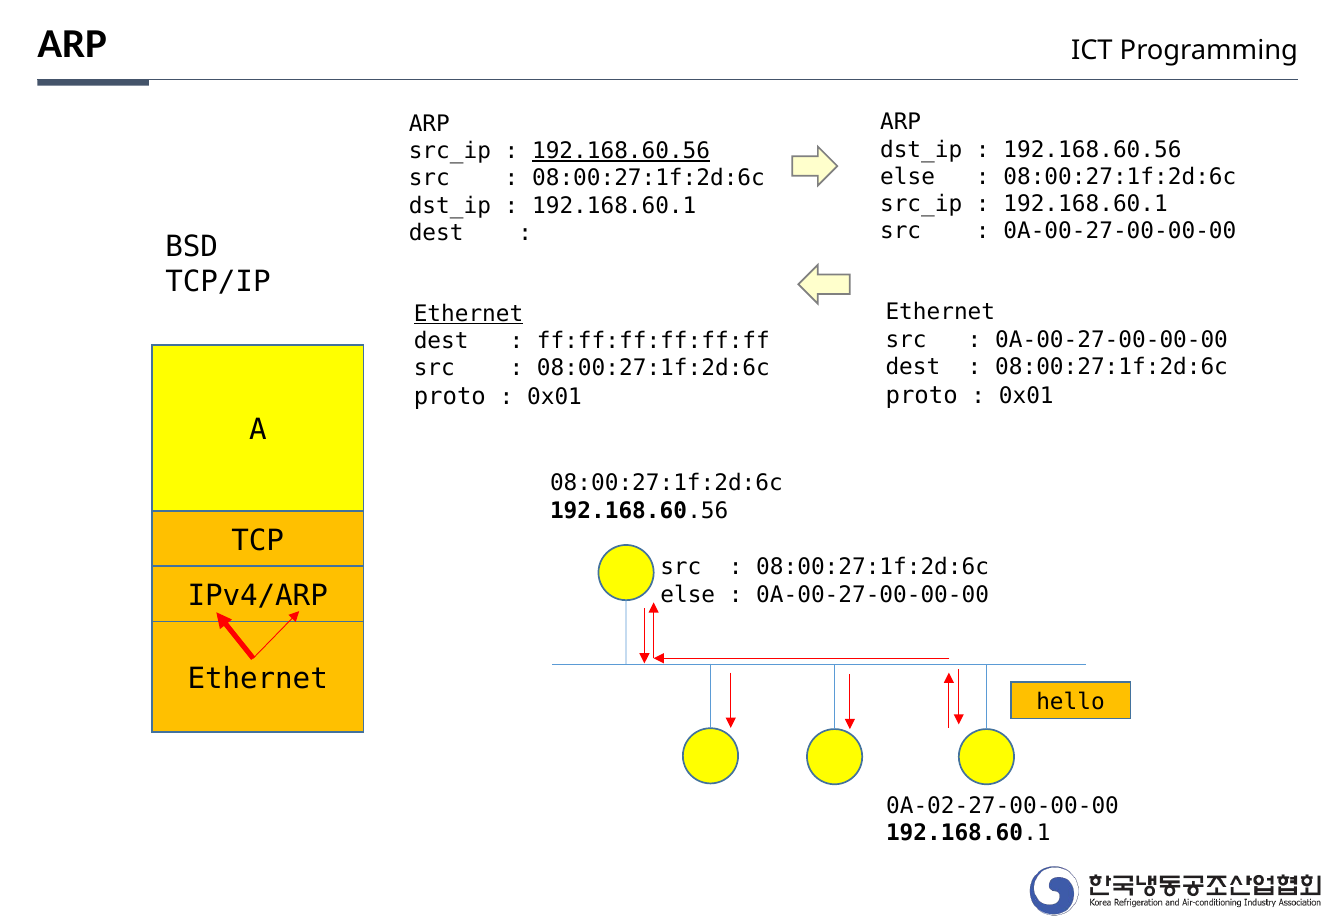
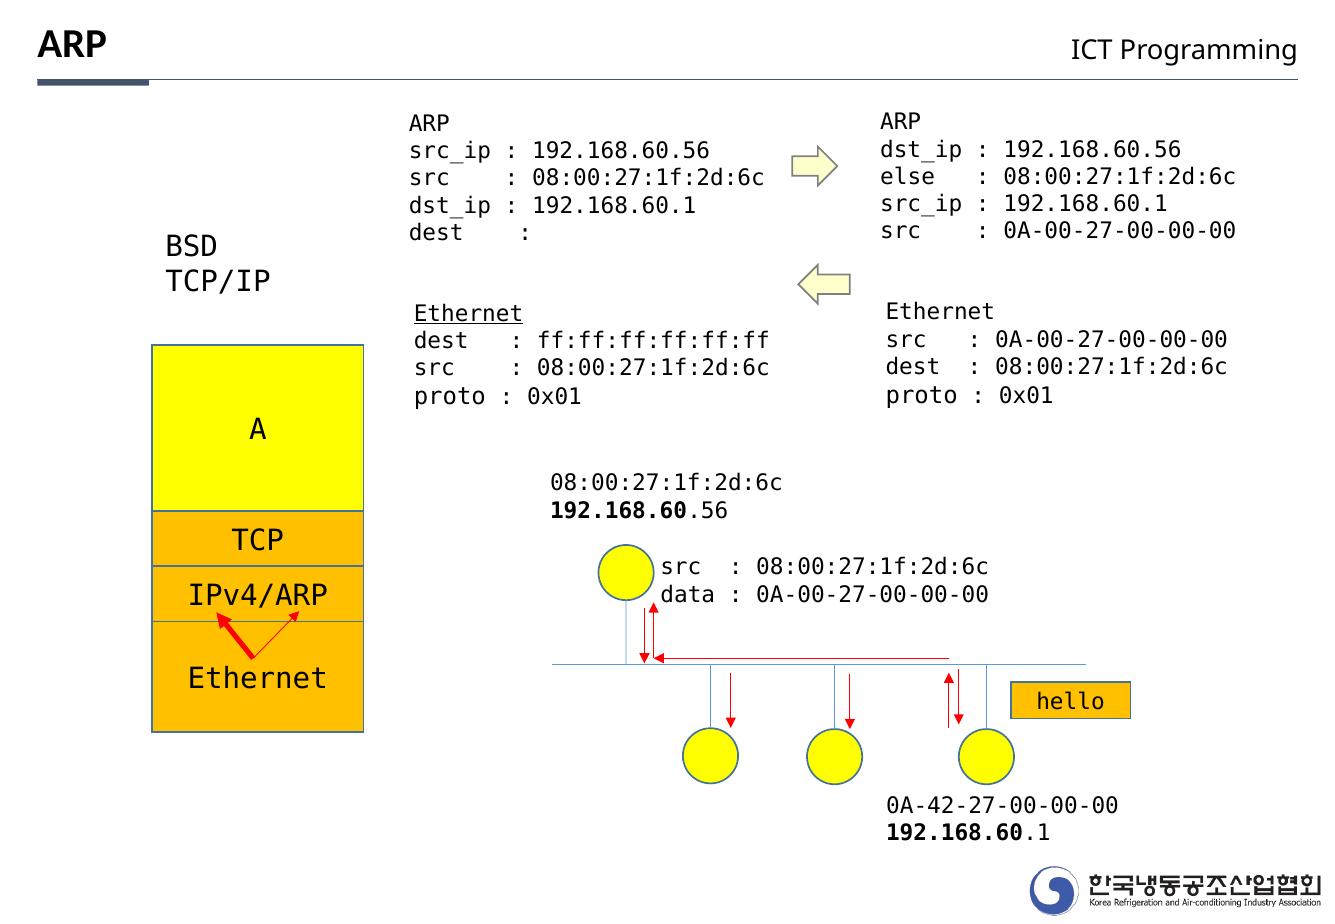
192.168.60.56 at (621, 151) underline: present -> none
else at (688, 595): else -> data
0A-02-27-00-00-00: 0A-02-27-00-00-00 -> 0A-42-27-00-00-00
